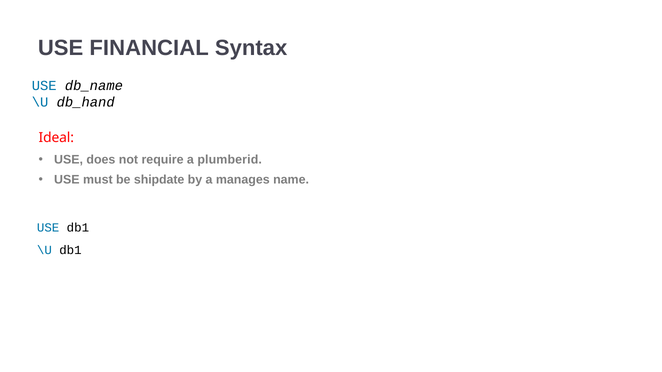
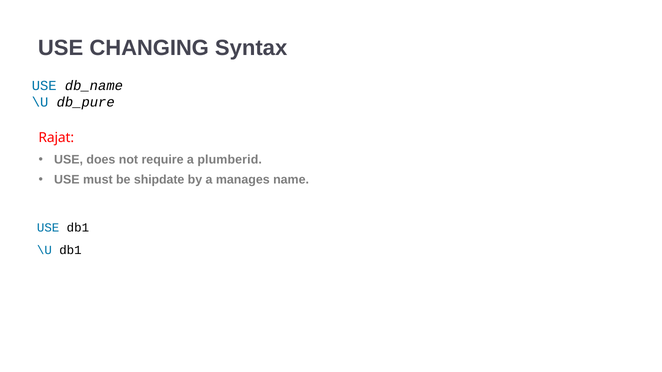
FINANCIAL: FINANCIAL -> CHANGING
db_hand: db_hand -> db_pure
Ideal: Ideal -> Rajat
